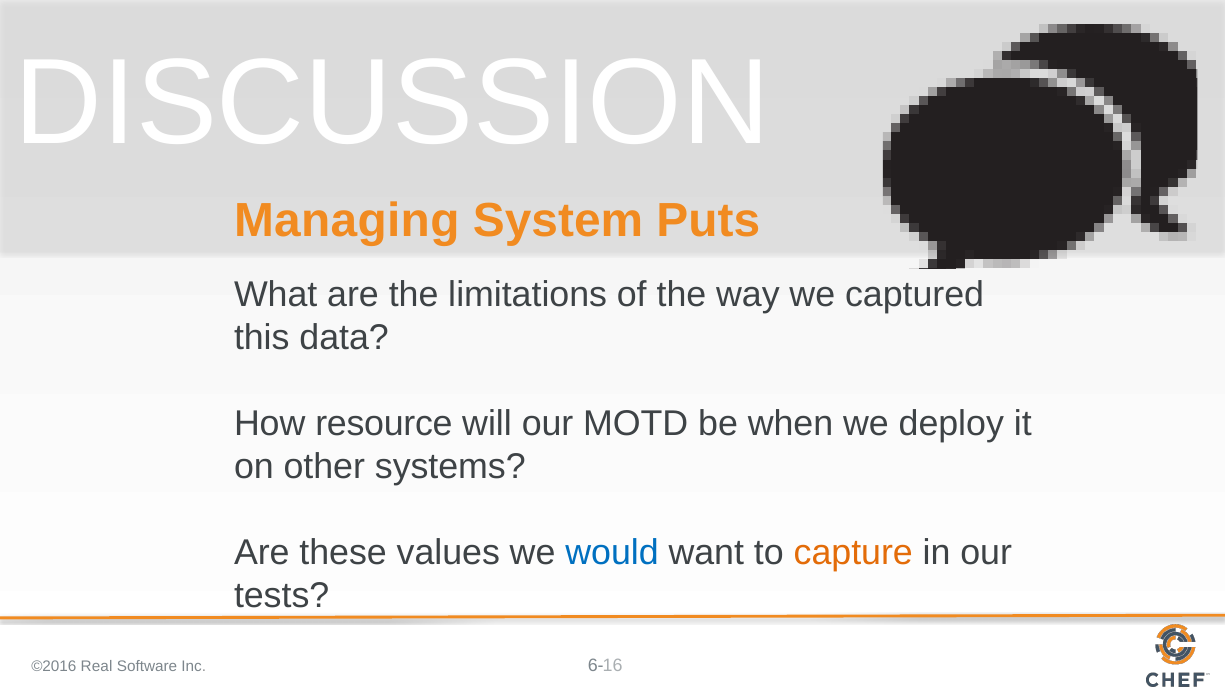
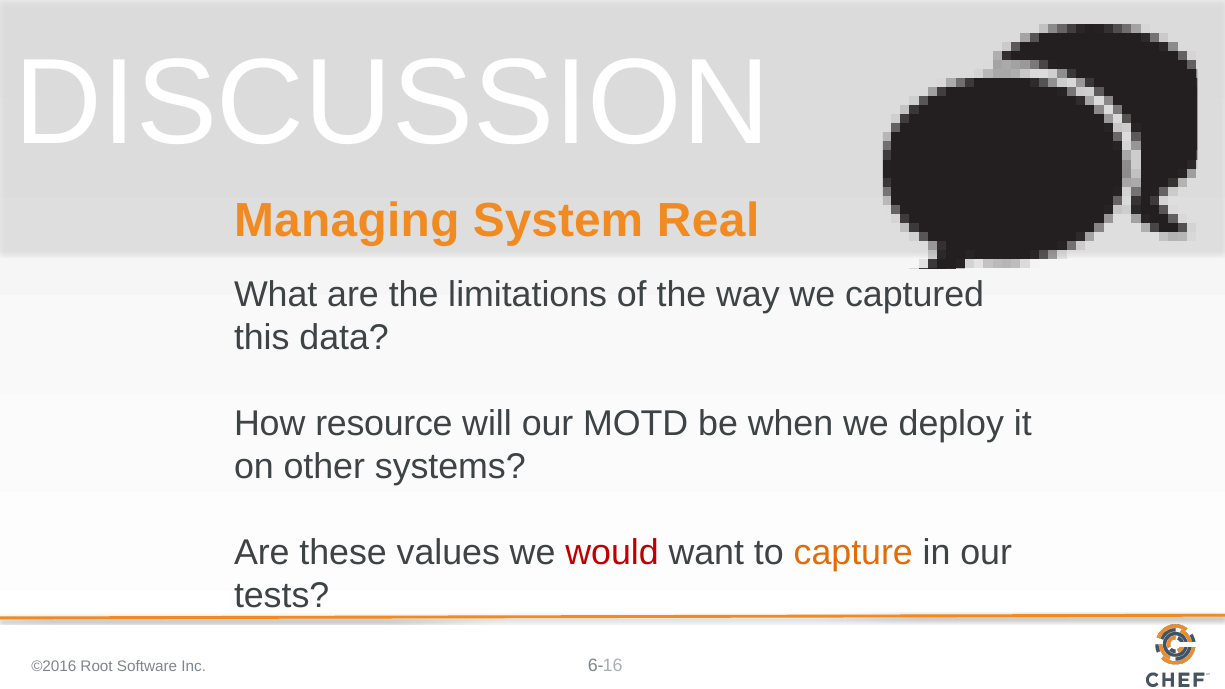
Puts: Puts -> Real
would colour: blue -> red
Real: Real -> Root
